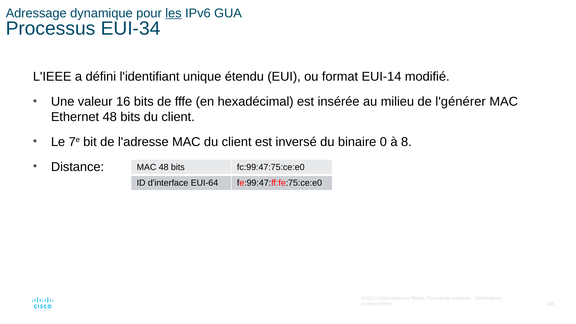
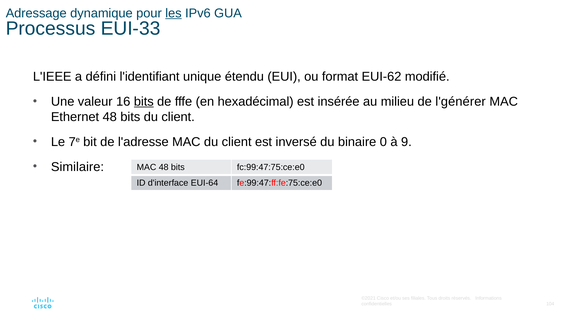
EUI-34: EUI-34 -> EUI-33
EUI-14: EUI-14 -> EUI-62
bits at (144, 102) underline: none -> present
8: 8 -> 9
Distance: Distance -> Similaire
